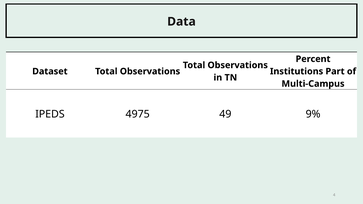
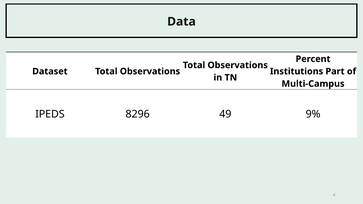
4975: 4975 -> 8296
